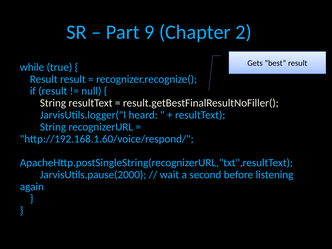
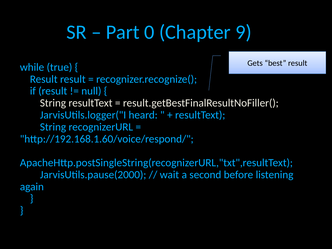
9: 9 -> 0
2: 2 -> 9
